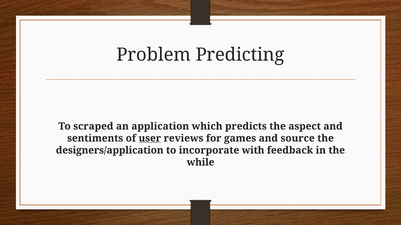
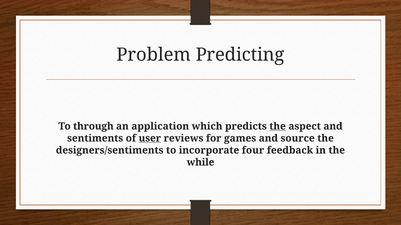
scraped: scraped -> through
the at (278, 127) underline: none -> present
designers/application: designers/application -> designers/sentiments
with: with -> four
